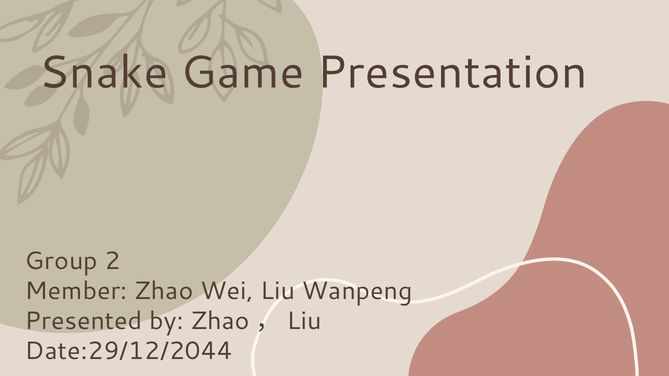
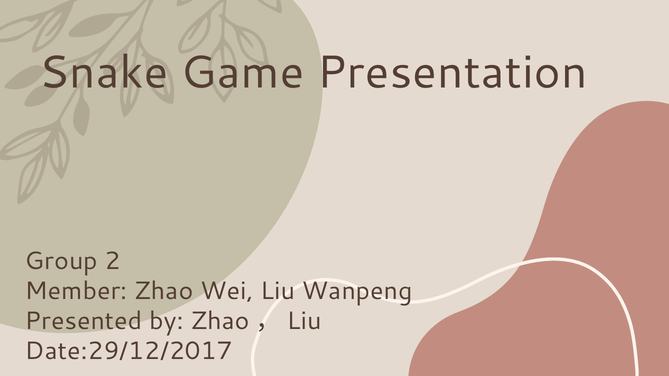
Date:29/12/2044: Date:29/12/2044 -> Date:29/12/2017
